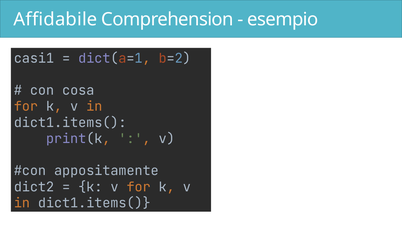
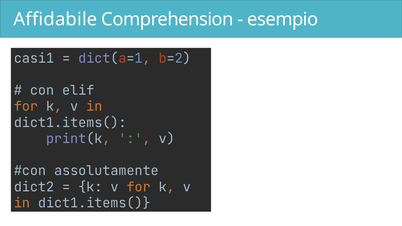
cosa: cosa -> elif
appositamente: appositamente -> assolutamente
